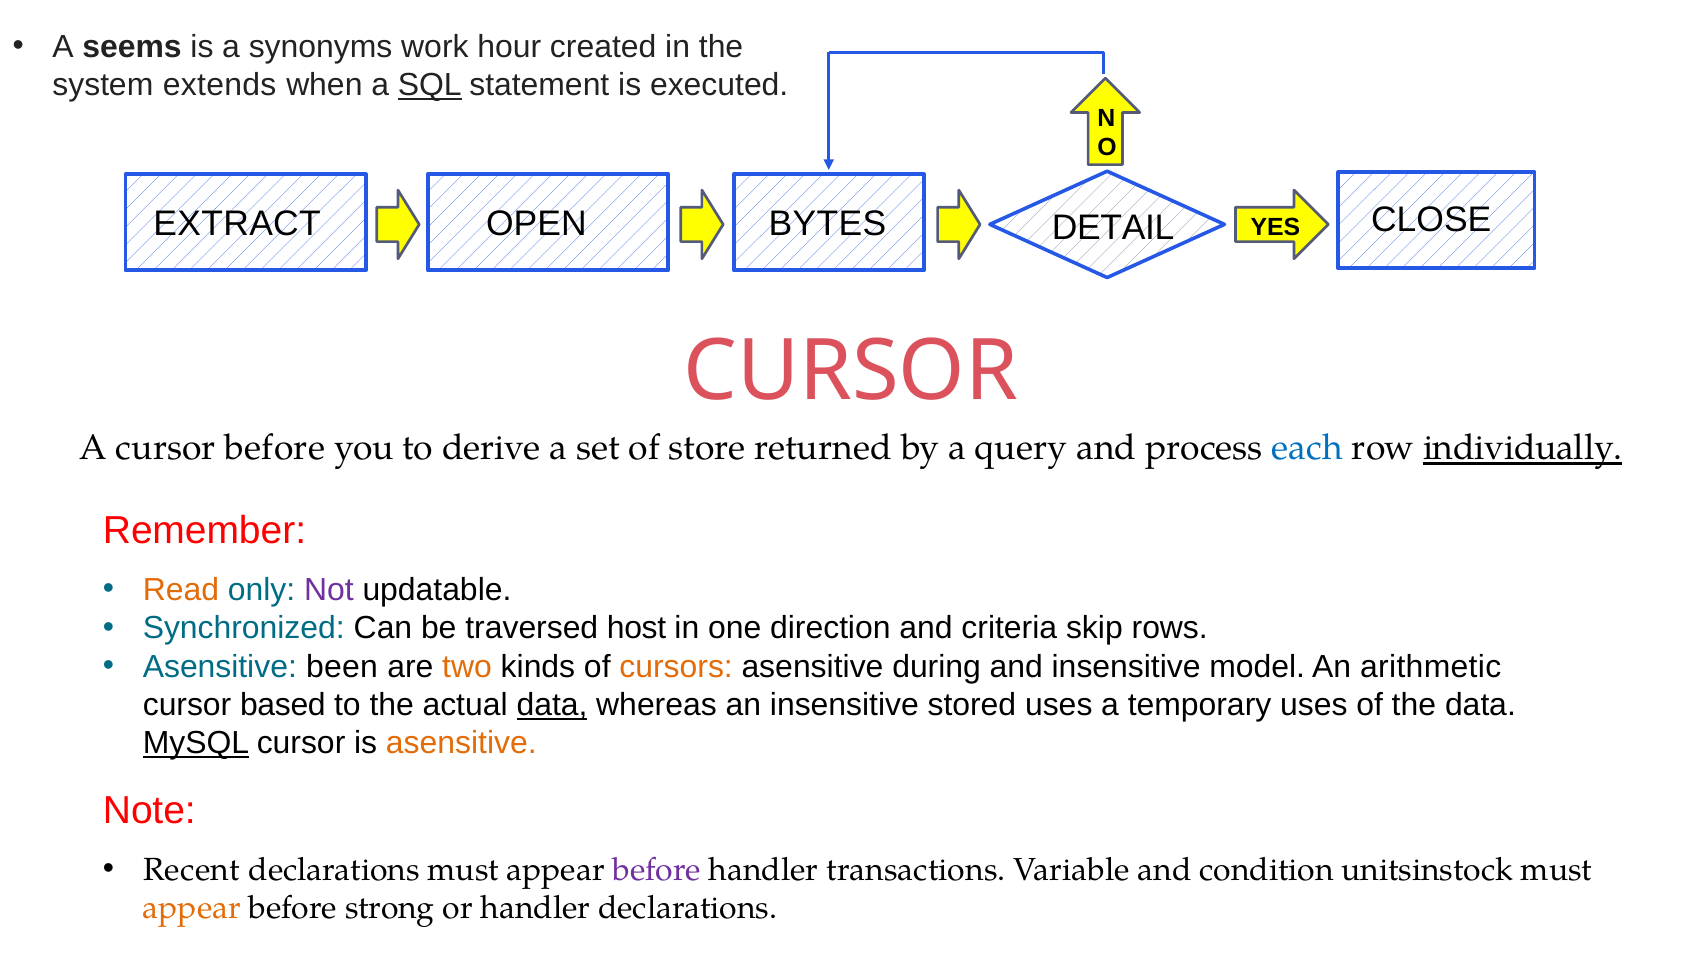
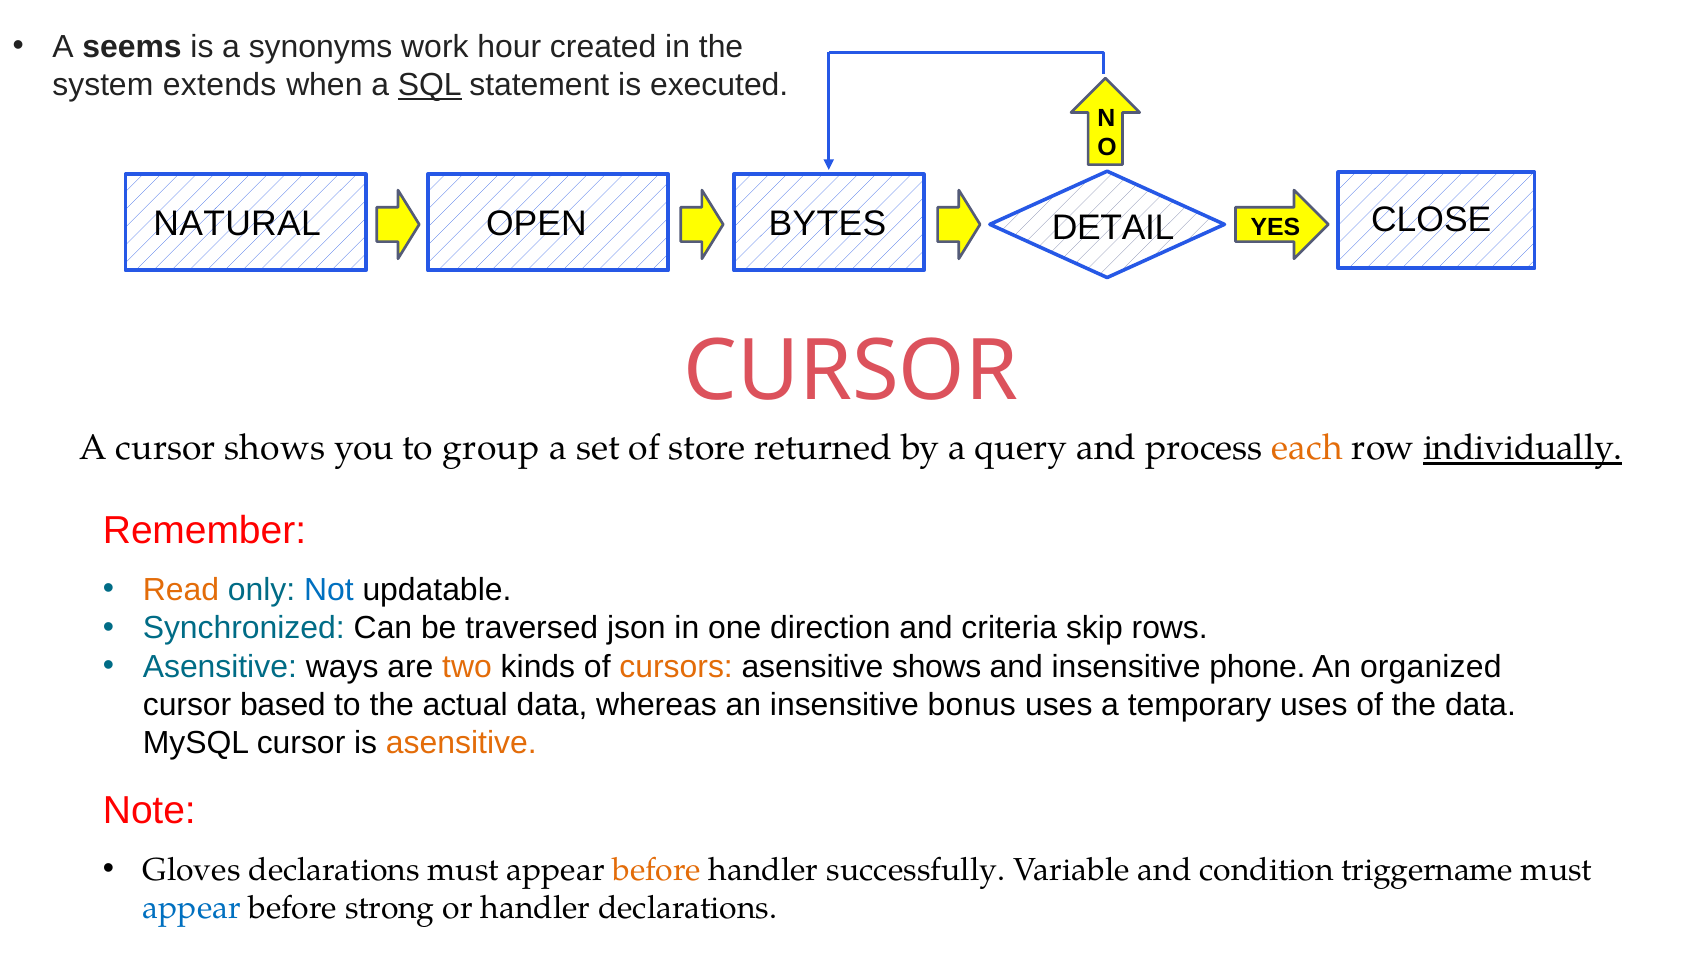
EXTRACT: EXTRACT -> NATURAL
cursor before: before -> shows
derive: derive -> group
each colour: blue -> orange
Not colour: purple -> blue
host: host -> json
been: been -> ways
asensitive during: during -> shows
model: model -> phone
arithmetic: arithmetic -> organized
data at (552, 705) underline: present -> none
stored: stored -> bonus
MySQL underline: present -> none
Recent: Recent -> Gloves
before at (657, 870) colour: purple -> orange
transactions: transactions -> successfully
unitsinstock: unitsinstock -> triggername
appear at (192, 909) colour: orange -> blue
